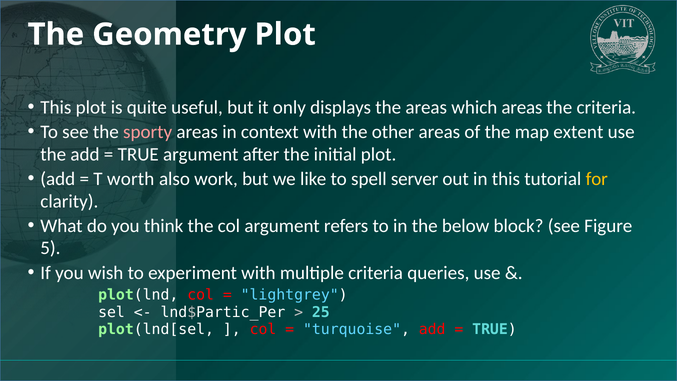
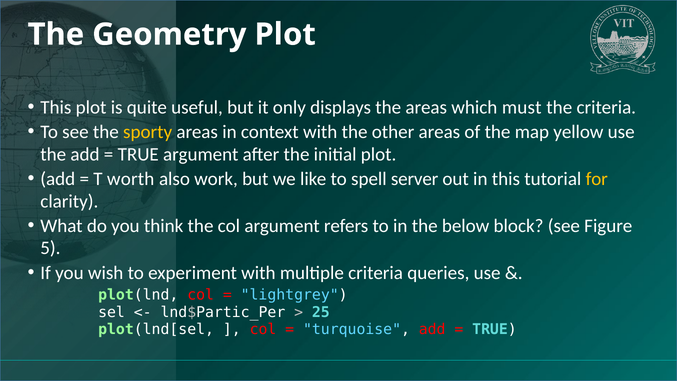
which areas: areas -> must
sporty colour: pink -> yellow
extent: extent -> yellow
